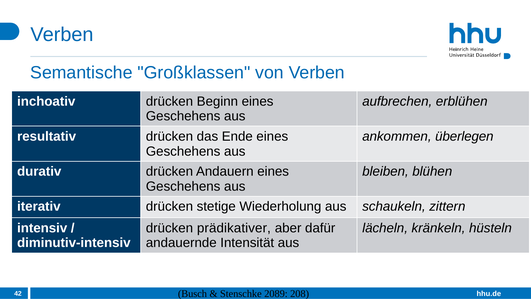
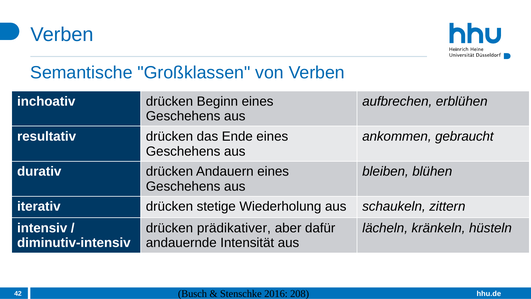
überlegen: überlegen -> gebraucht
2089: 2089 -> 2016
